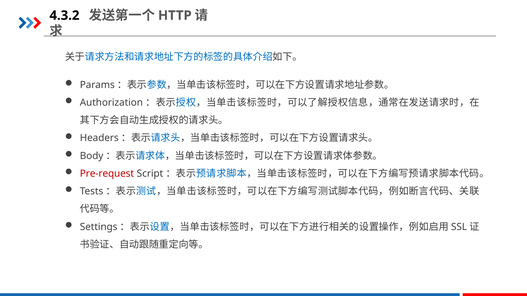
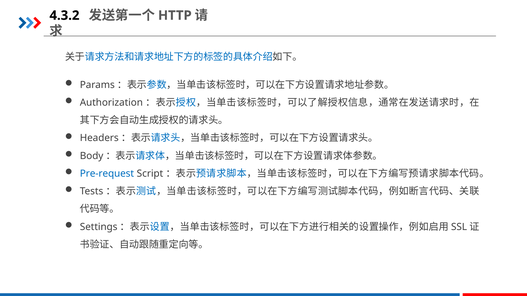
Pre-request colour: red -> blue
